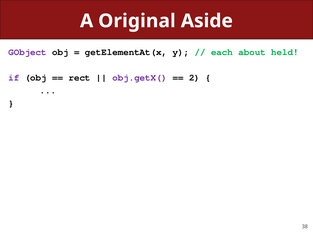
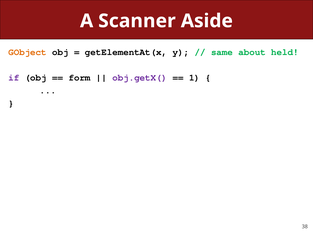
Original: Original -> Scanner
GObject colour: purple -> orange
each: each -> same
rect: rect -> form
2: 2 -> 1
